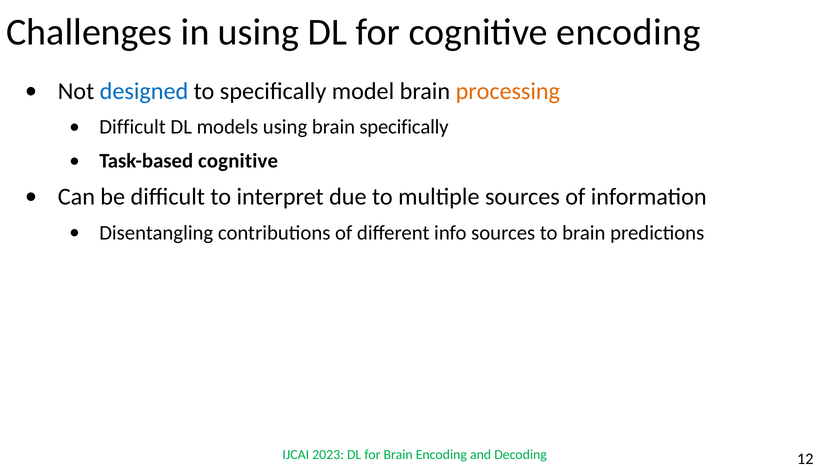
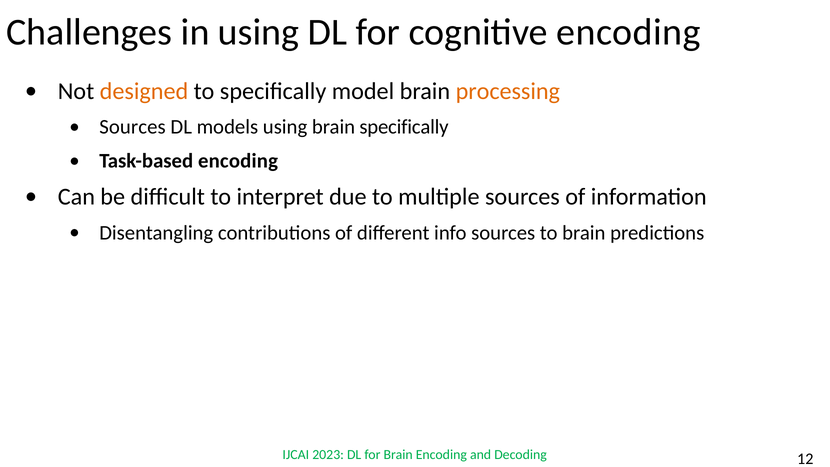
designed colour: blue -> orange
Difficult at (133, 127): Difficult -> Sources
Task-based cognitive: cognitive -> encoding
